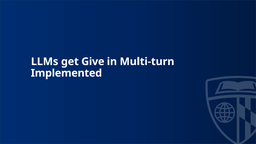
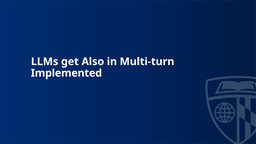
Give: Give -> Also
